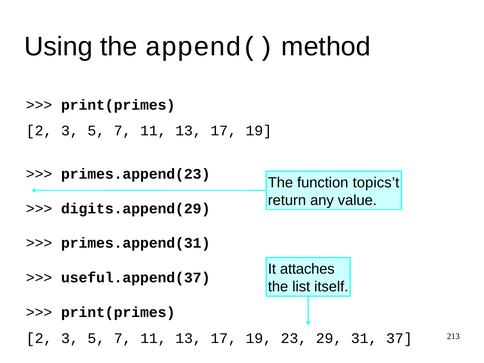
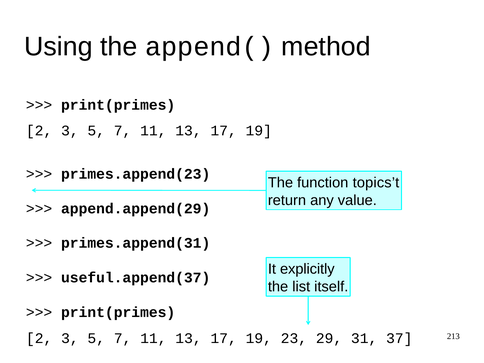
digits at (87, 209): digits -> append
attaches: attaches -> explicitly
